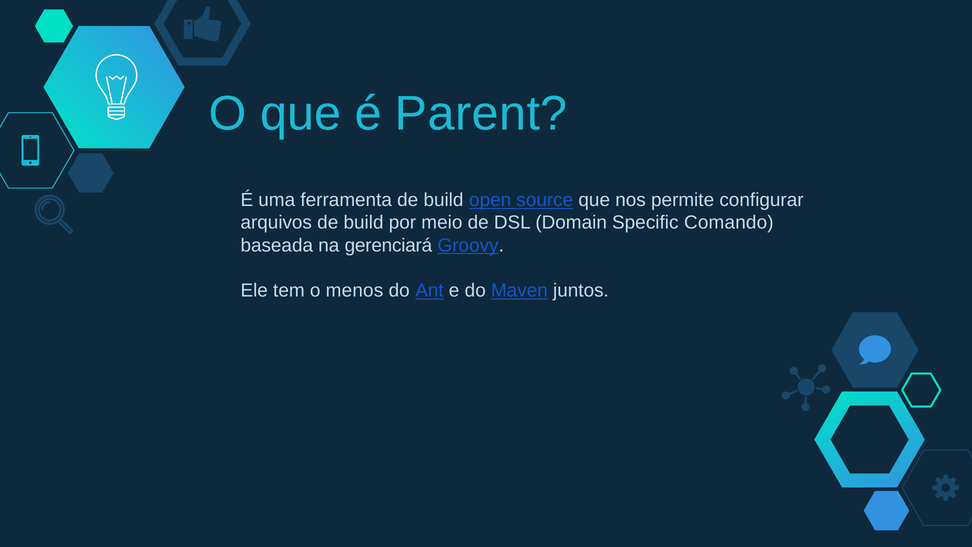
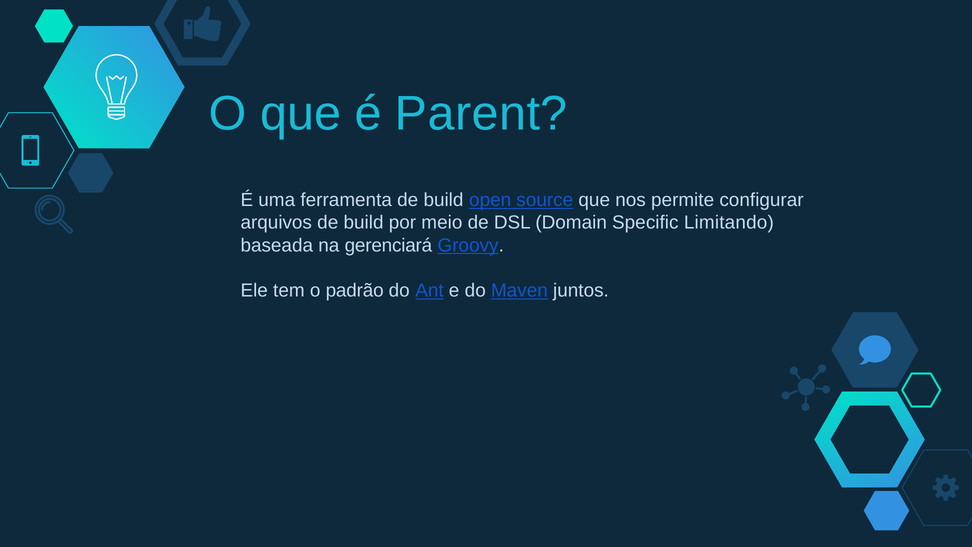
Comando: Comando -> Limitando
menos: menos -> padrão
